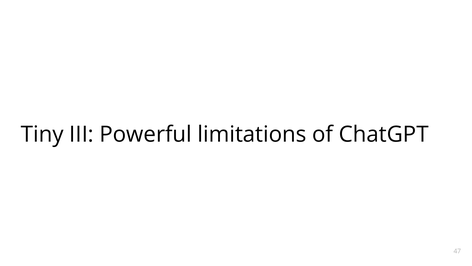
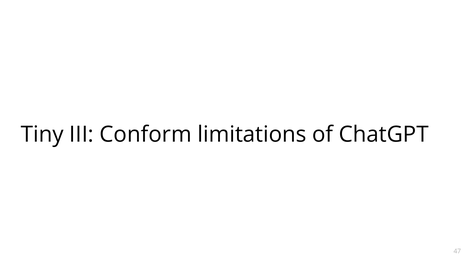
Powerful: Powerful -> Conform
